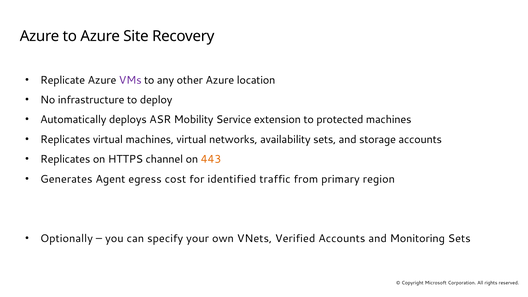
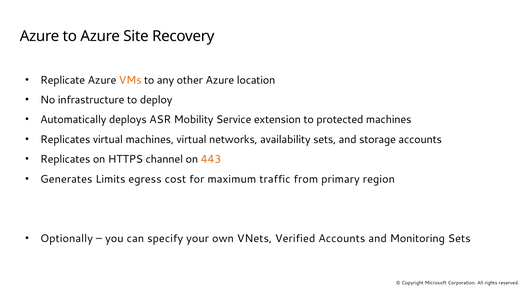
VMs colour: purple -> orange
Agent: Agent -> Limits
identified: identified -> maximum
